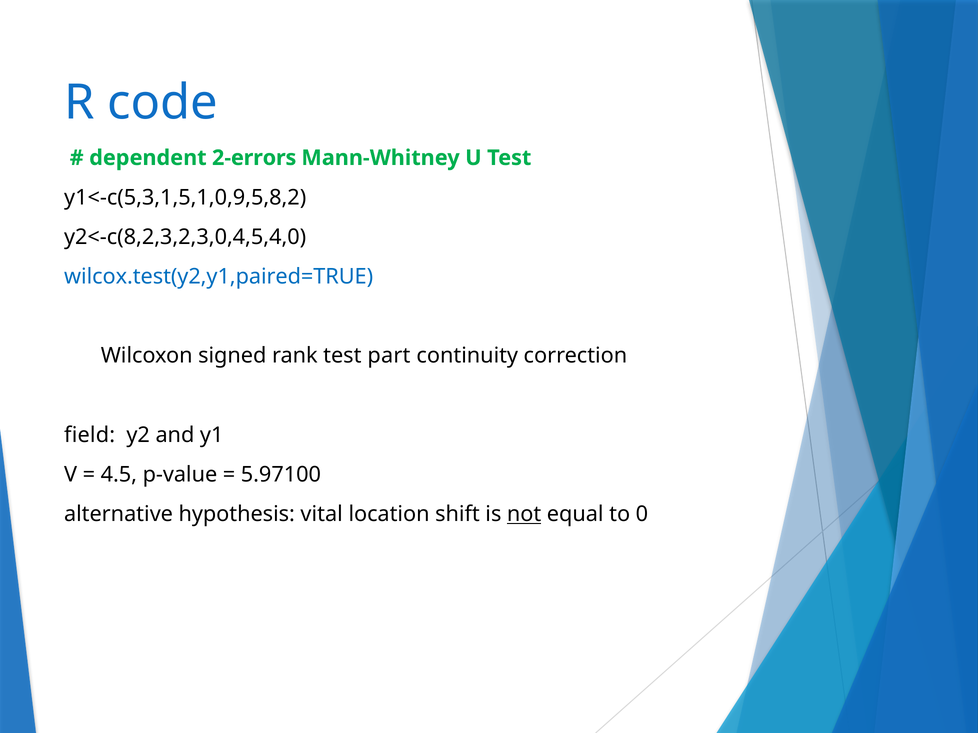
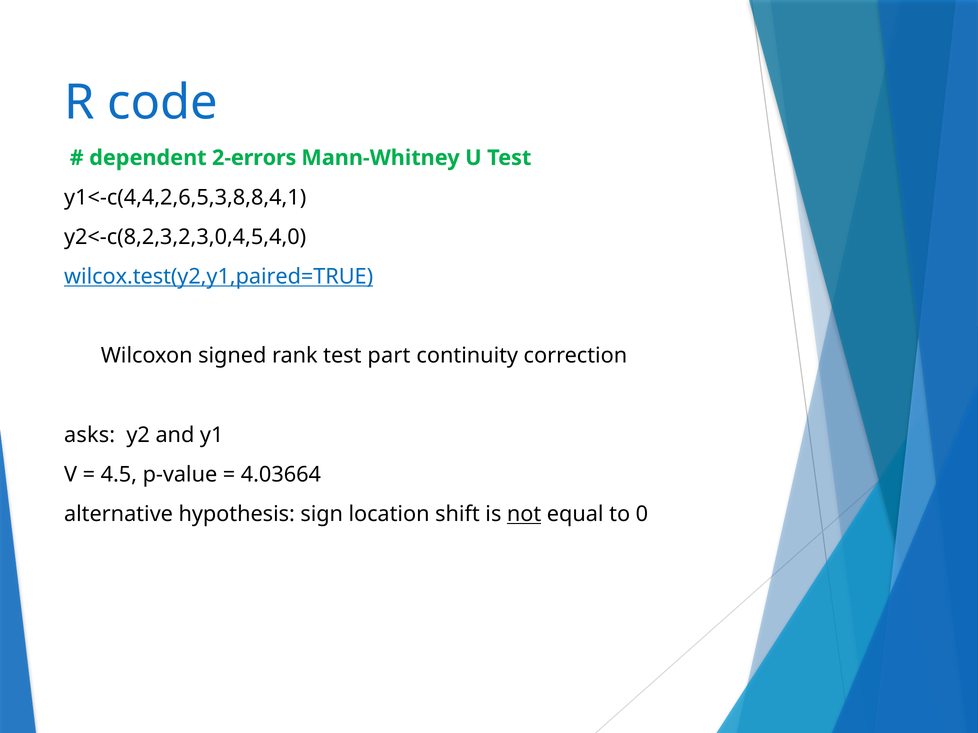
y1<-c(5,3,1,5,1,0,9,5,8,2: y1<-c(5,3,1,5,1,0,9,5,8,2 -> y1<-c(4,4,2,6,5,3,8,8,4,1
wilcox.test(y2,y1,paired=TRUE underline: none -> present
field: field -> asks
5.97100: 5.97100 -> 4.03664
vital: vital -> sign
